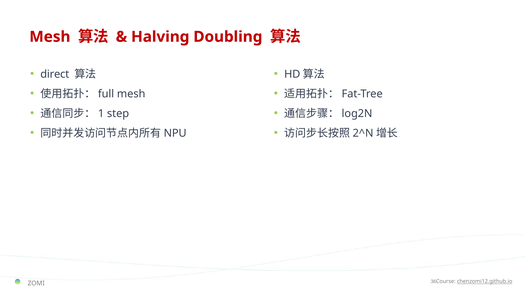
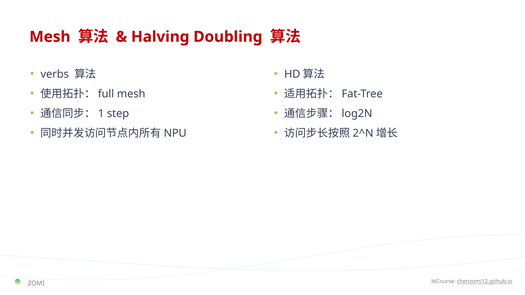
direct: direct -> verbs
